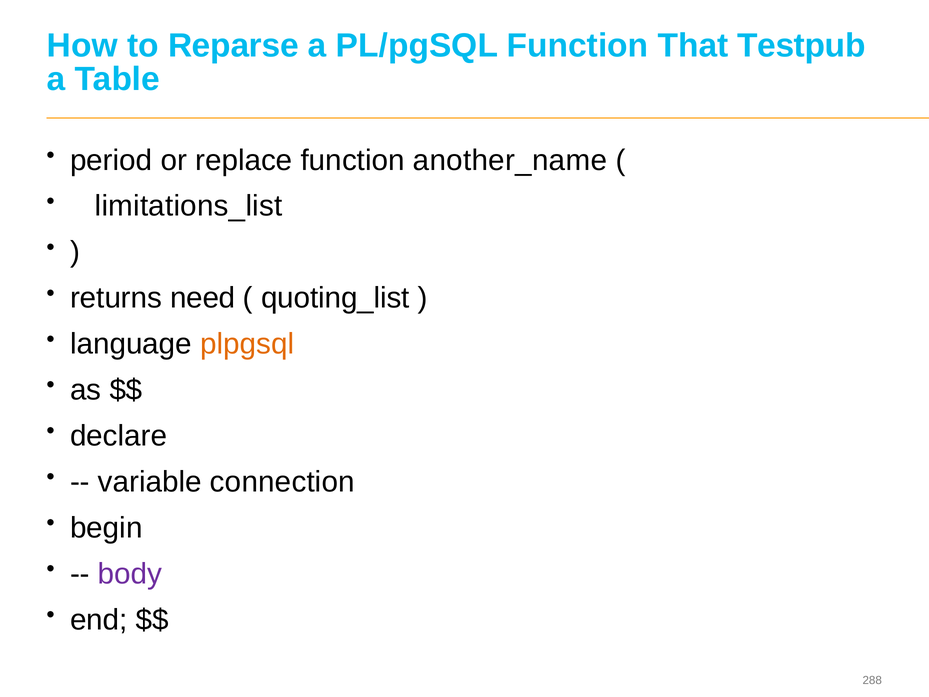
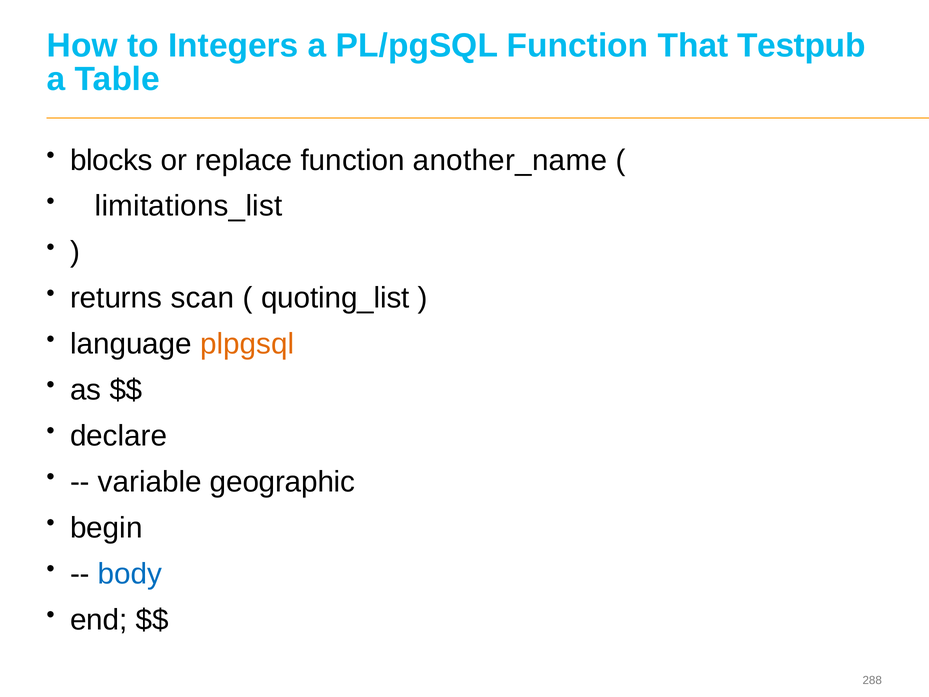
Reparse: Reparse -> Integers
period: period -> blocks
need: need -> scan
connection: connection -> geographic
body colour: purple -> blue
